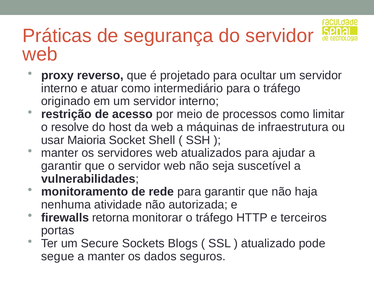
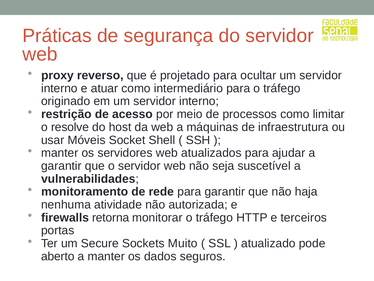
Maioria: Maioria -> Móveis
Blogs: Blogs -> Muito
segue: segue -> aberto
